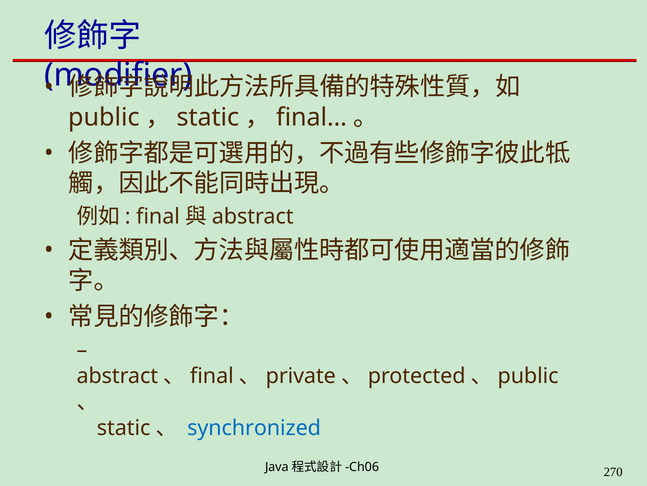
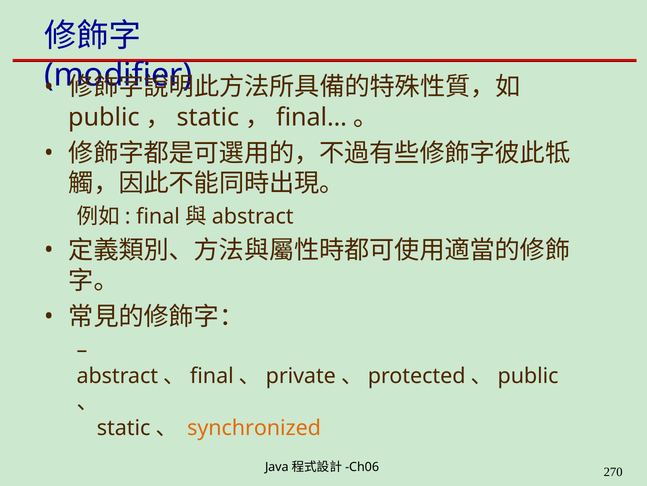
synchronized colour: blue -> orange
